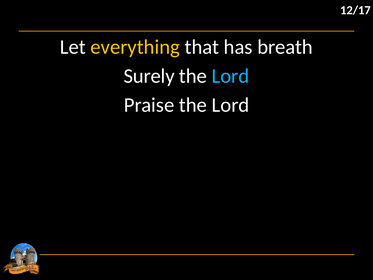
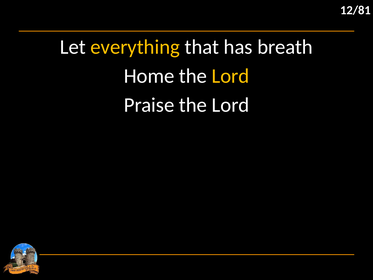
12/17: 12/17 -> 12/81
Surely: Surely -> Home
Lord at (230, 76) colour: light blue -> yellow
